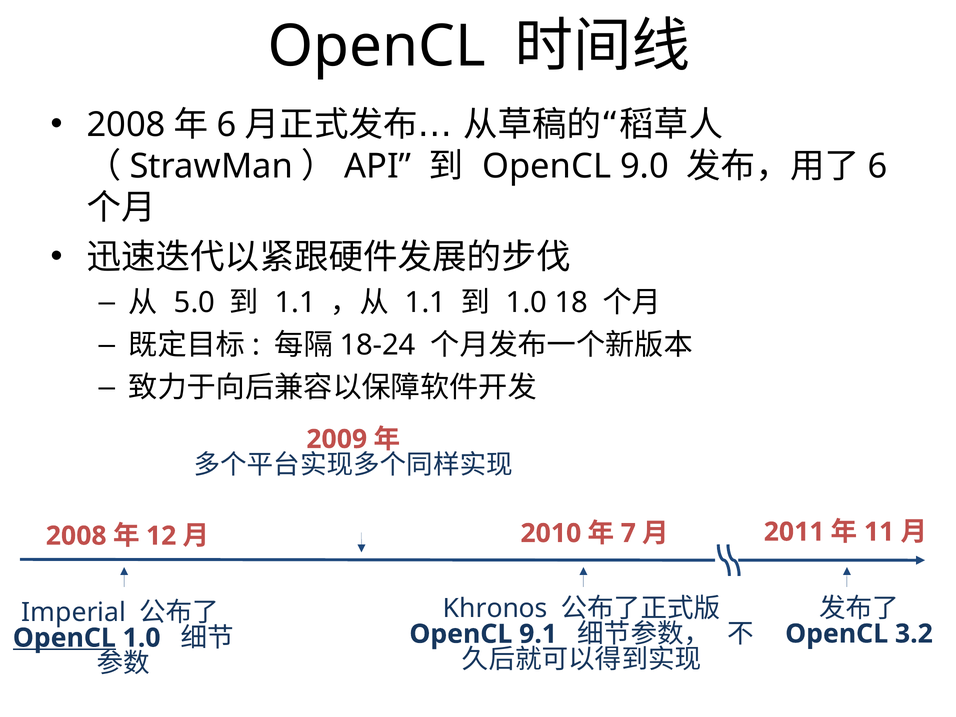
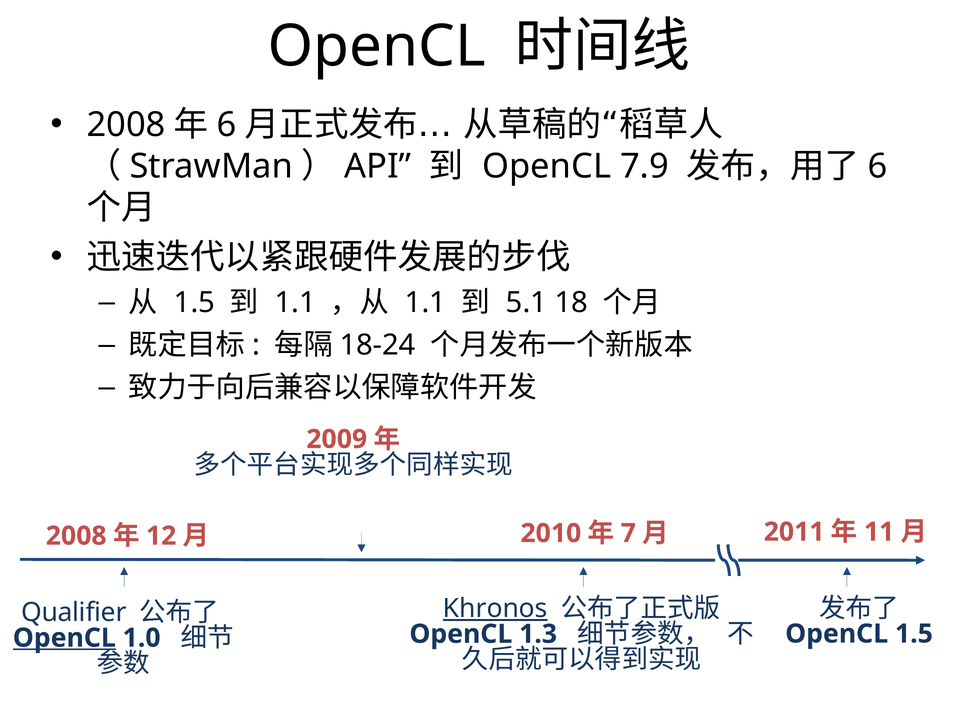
9.0: 9.0 -> 7.9
5.0 at (194, 303): 5.0 -> 1.5
1.0 at (527, 303): 1.0 -> 5.1
Khronos underline: none -> present
Imperial: Imperial -> Qualifier
OpenCL 3.2: 3.2 -> 1.5
9.1: 9.1 -> 1.3
